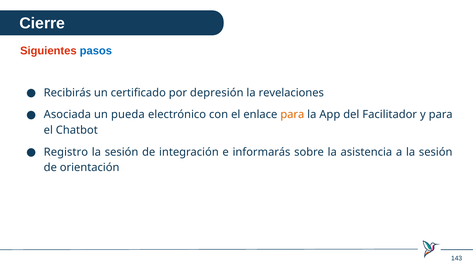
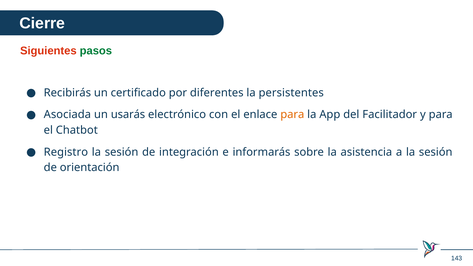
pasos colour: blue -> green
depresión: depresión -> diferentes
revelaciones: revelaciones -> persistentes
pueda: pueda -> usarás
